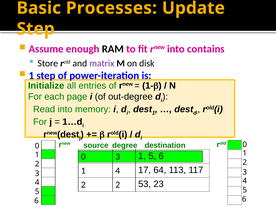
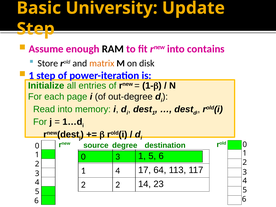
Processes: Processes -> University
matrix colour: purple -> orange
53: 53 -> 14
